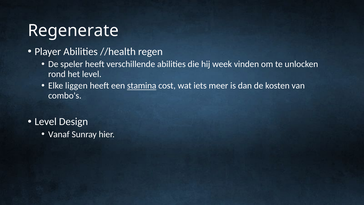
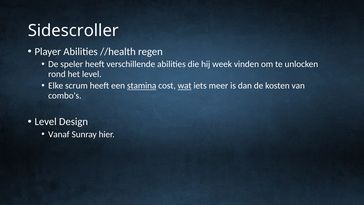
Regenerate: Regenerate -> Sidescroller
liggen: liggen -> scrum
wat underline: none -> present
